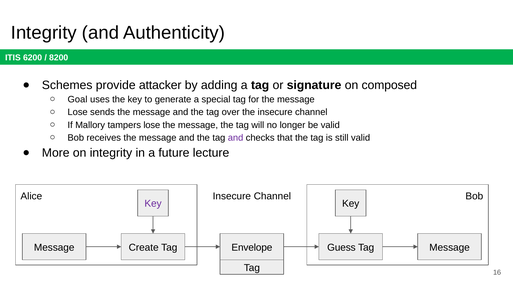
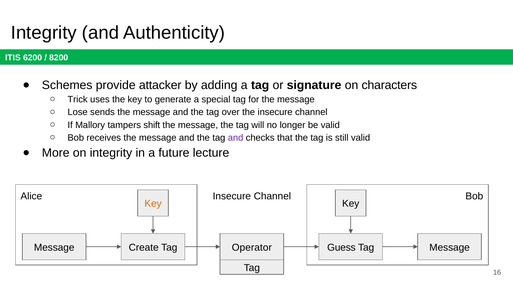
composed: composed -> characters
Goal: Goal -> Trick
tampers lose: lose -> shift
Key at (153, 204) colour: purple -> orange
Envelope: Envelope -> Operator
